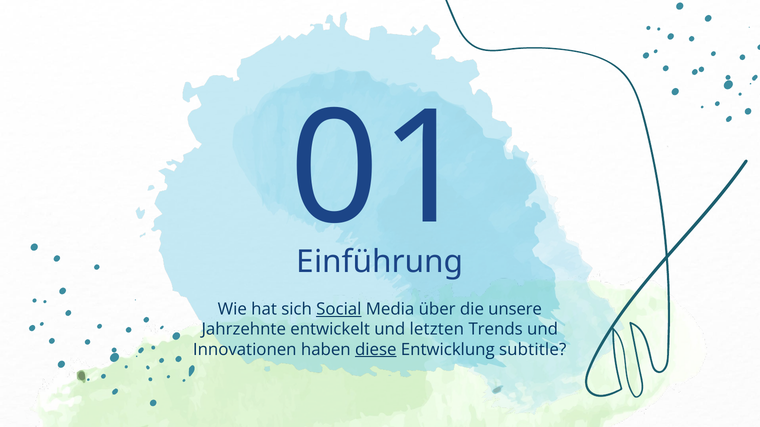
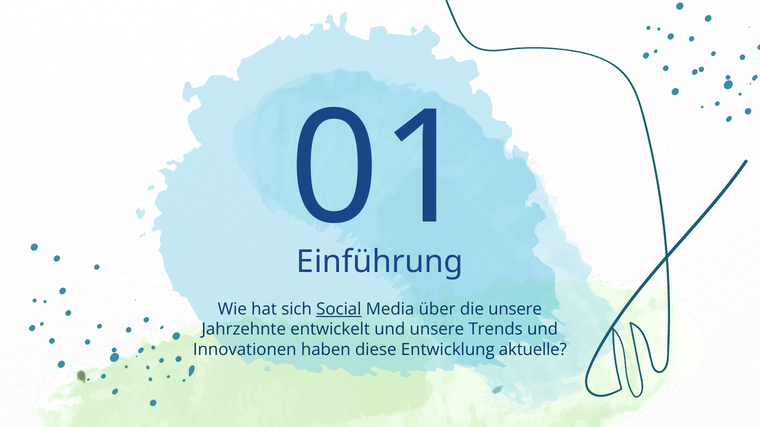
und letzten: letzten -> unsere
diese underline: present -> none
subtitle: subtitle -> aktuelle
